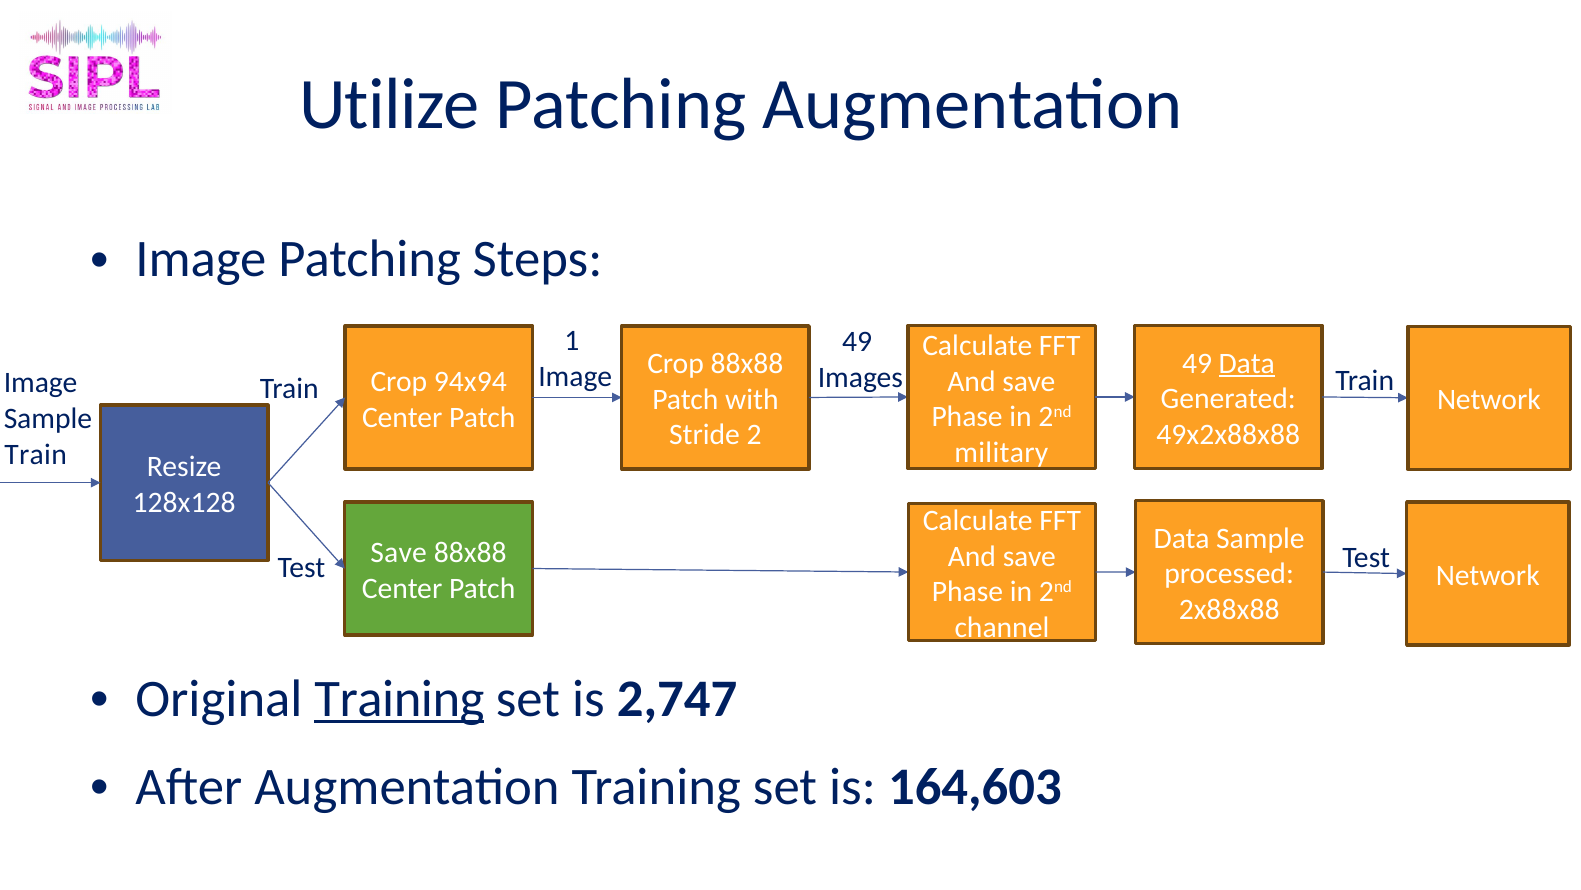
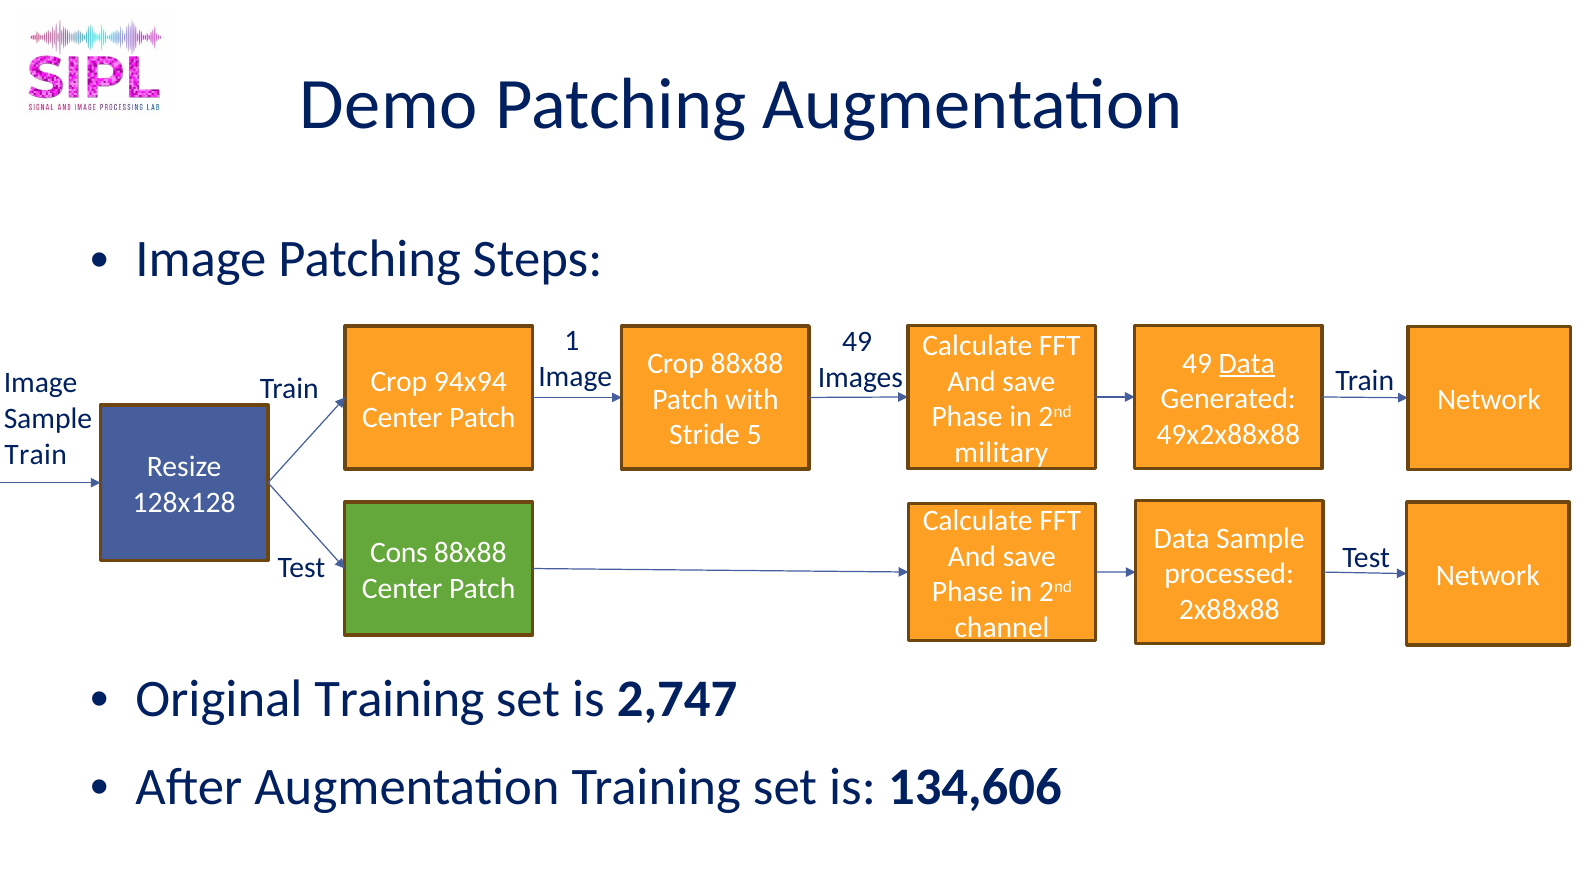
Utilize: Utilize -> Demo
2: 2 -> 5
Save at (399, 552): Save -> Cons
Training at (399, 698) underline: present -> none
164,603: 164,603 -> 134,606
